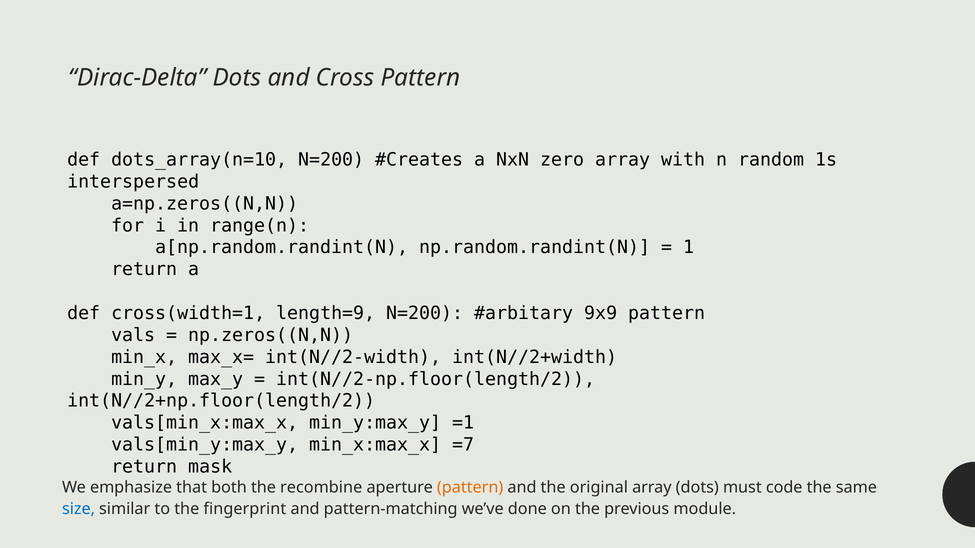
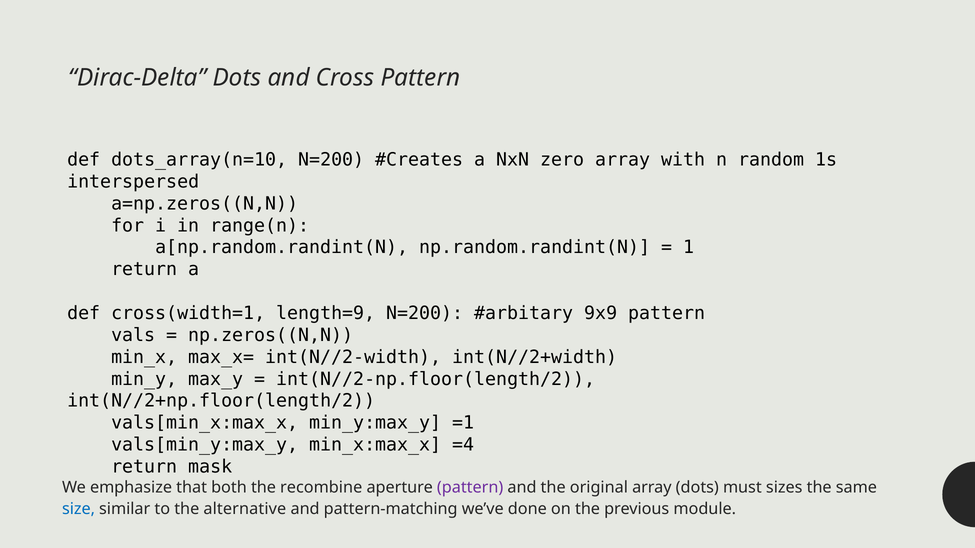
=7: =7 -> =4
pattern at (470, 488) colour: orange -> purple
code: code -> sizes
fingerprint: fingerprint -> alternative
